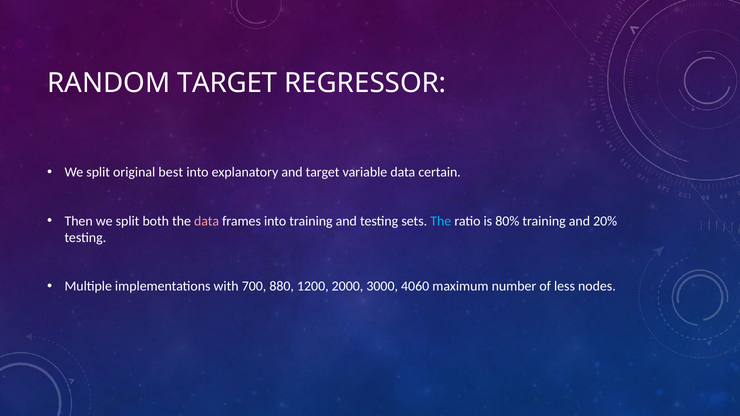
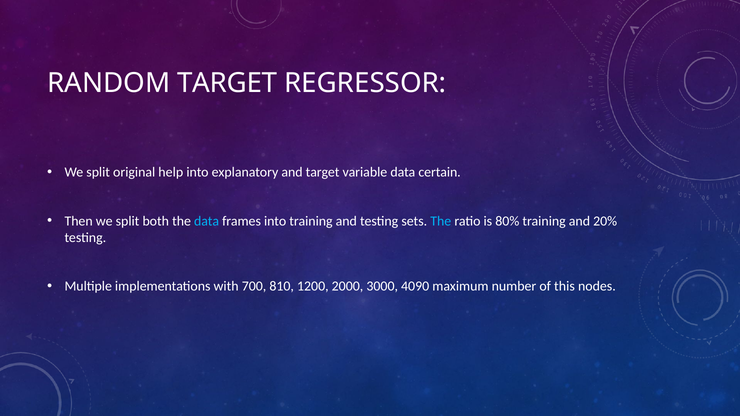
best: best -> help
data at (207, 221) colour: pink -> light blue
880: 880 -> 810
4060: 4060 -> 4090
less: less -> this
